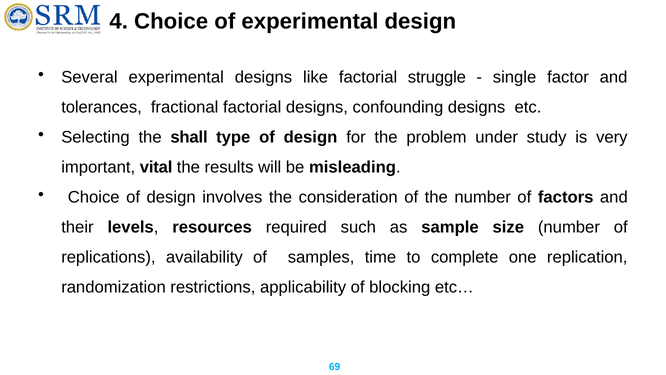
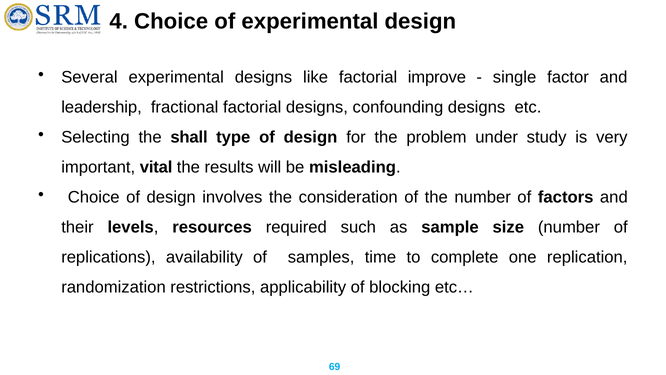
struggle: struggle -> improve
tolerances: tolerances -> leadership
